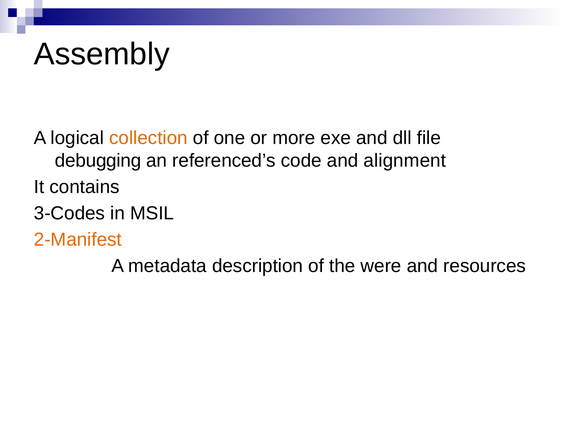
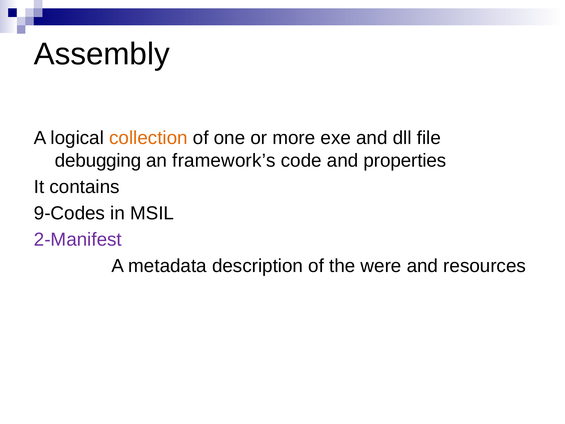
referenced’s: referenced’s -> framework’s
alignment: alignment -> properties
3-Codes: 3-Codes -> 9-Codes
2-Manifest colour: orange -> purple
